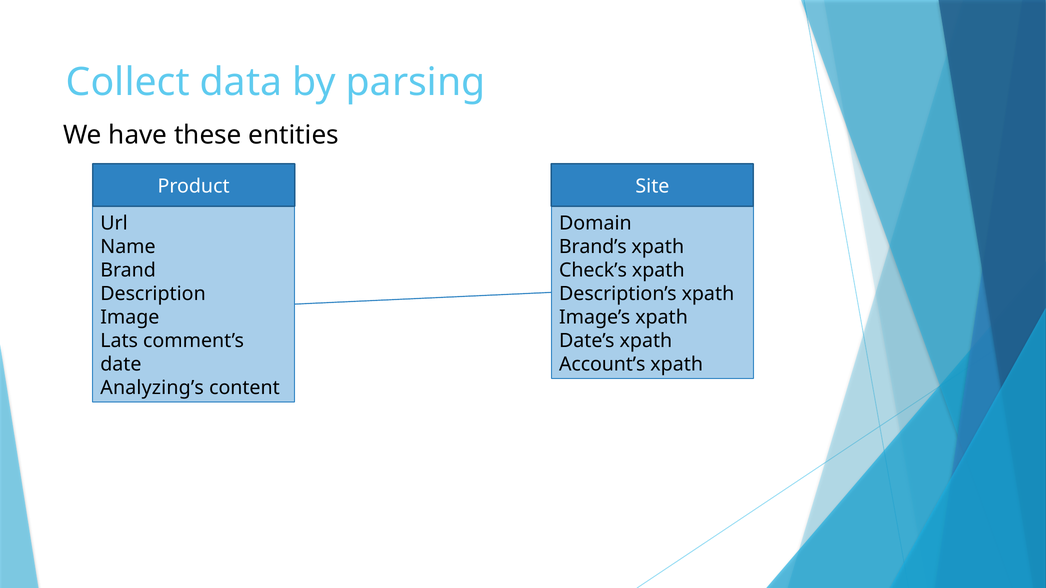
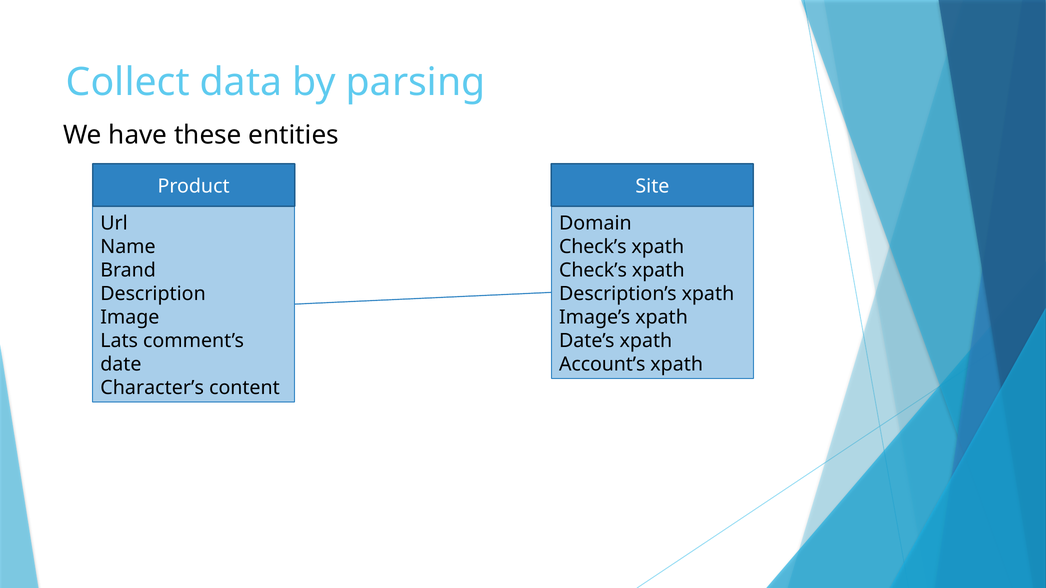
Brand’s at (593, 247): Brand’s -> Check’s
Analyzing’s: Analyzing’s -> Character’s
